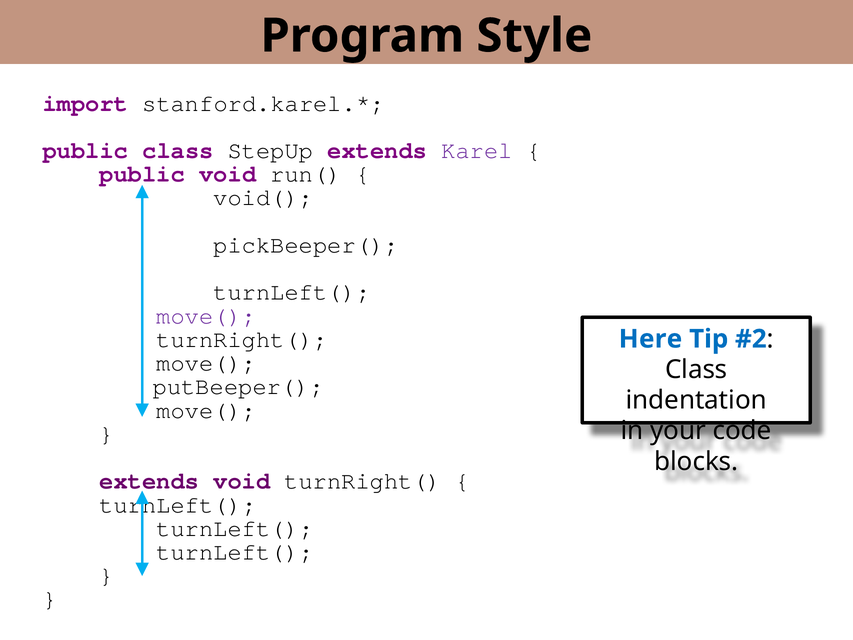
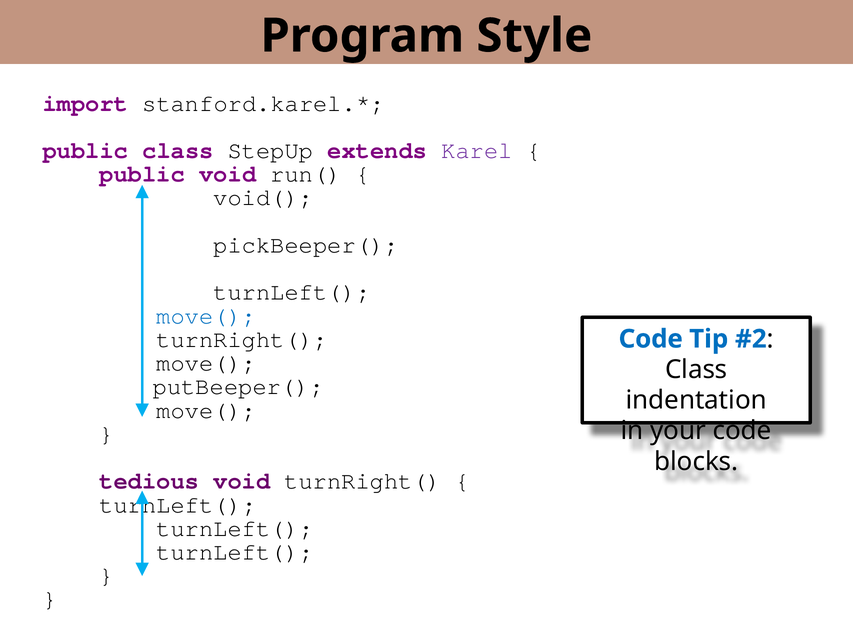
move( at (206, 316) colour: purple -> blue
Here at (650, 339): Here -> Code
extends at (149, 481): extends -> tedious
